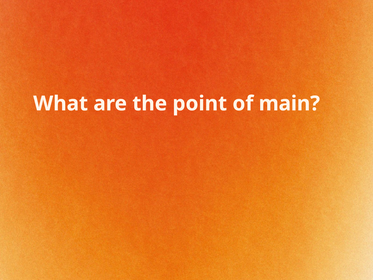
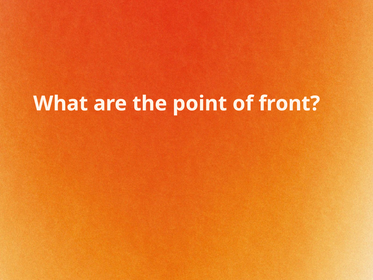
main: main -> front
